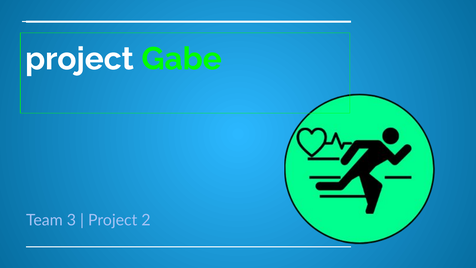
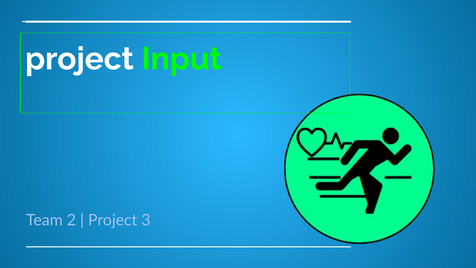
Gabe: Gabe -> Input
3: 3 -> 2
2: 2 -> 3
